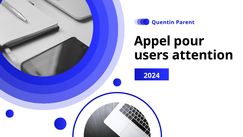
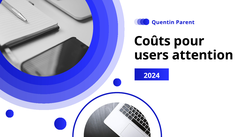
Appel: Appel -> Coûts
